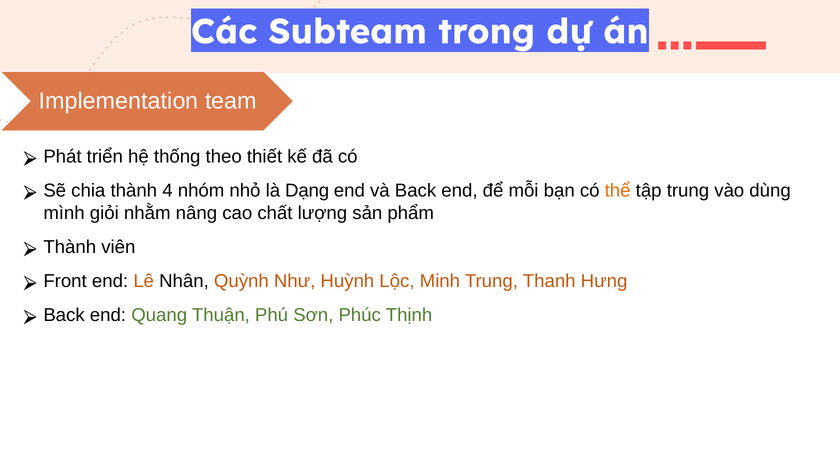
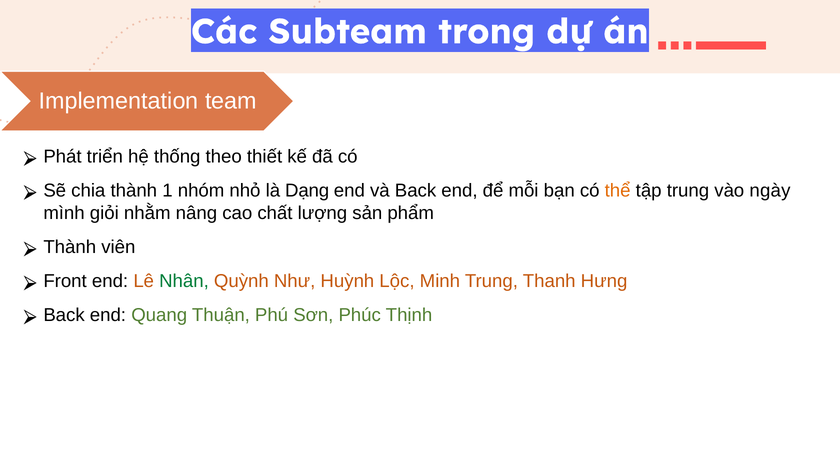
4: 4 -> 1
dùng: dùng -> ngày
Nhân colour: black -> green
